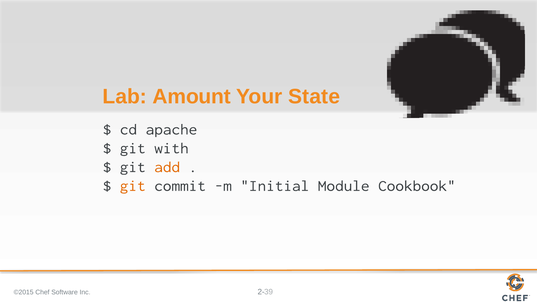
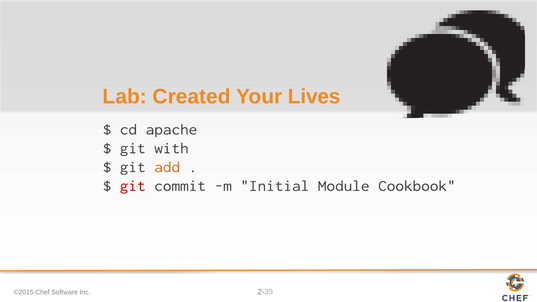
Amount: Amount -> Created
State: State -> Lives
git at (133, 186) colour: orange -> red
